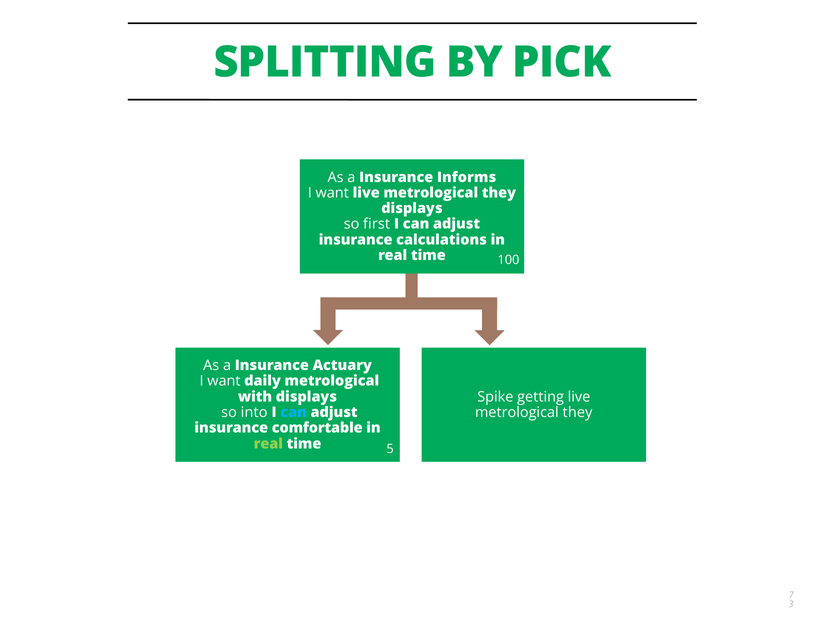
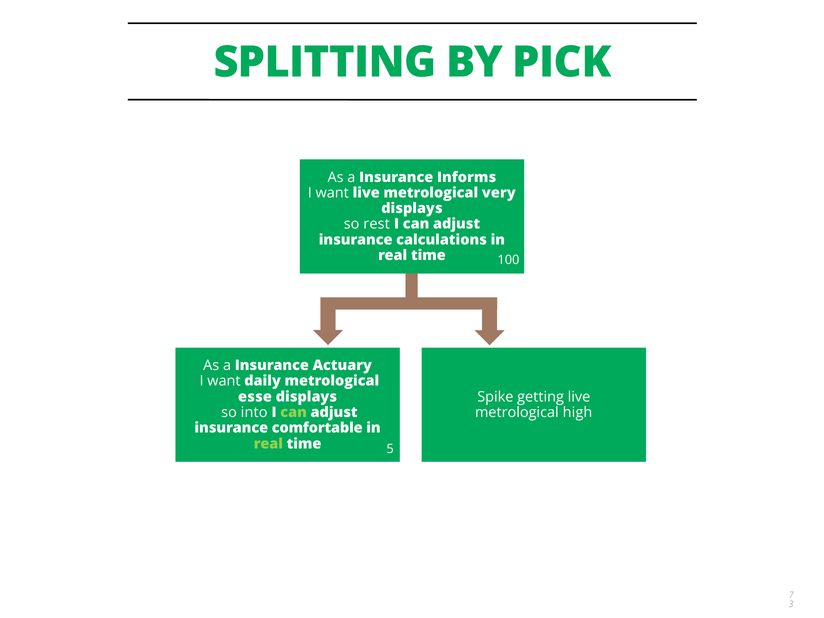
want live metrological they: they -> very
first: first -> rest
with: with -> esse
can at (294, 412) colour: light blue -> light green
they at (578, 412): they -> high
